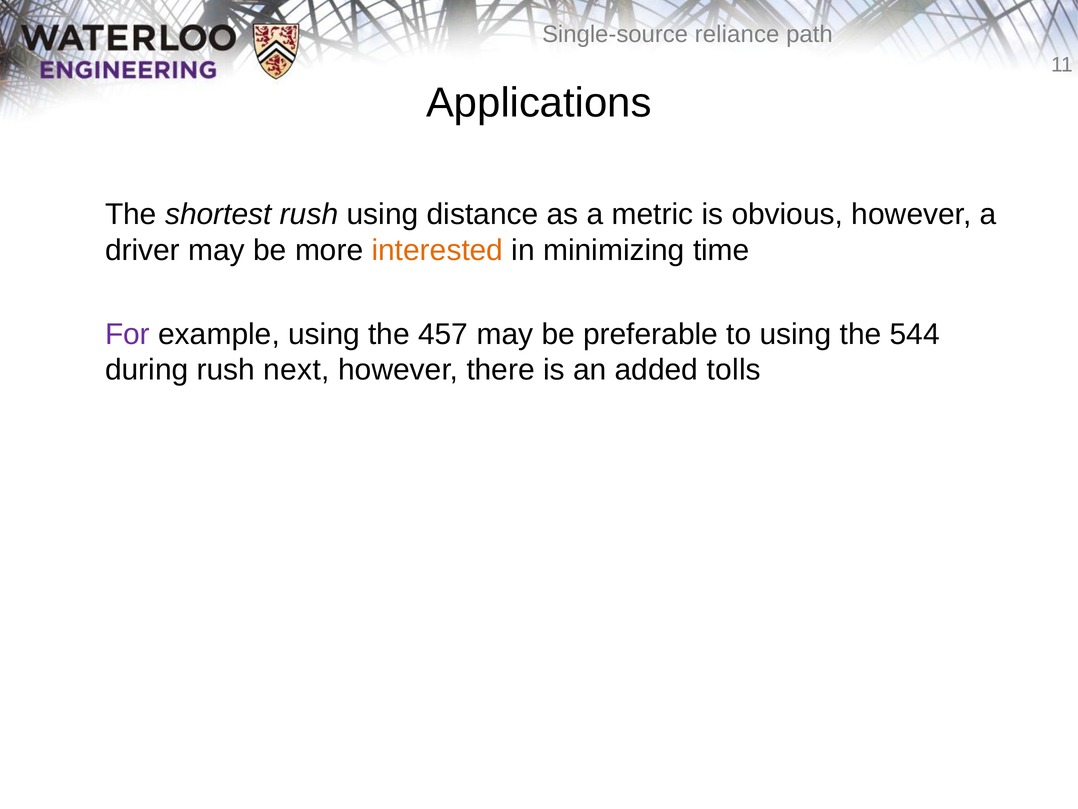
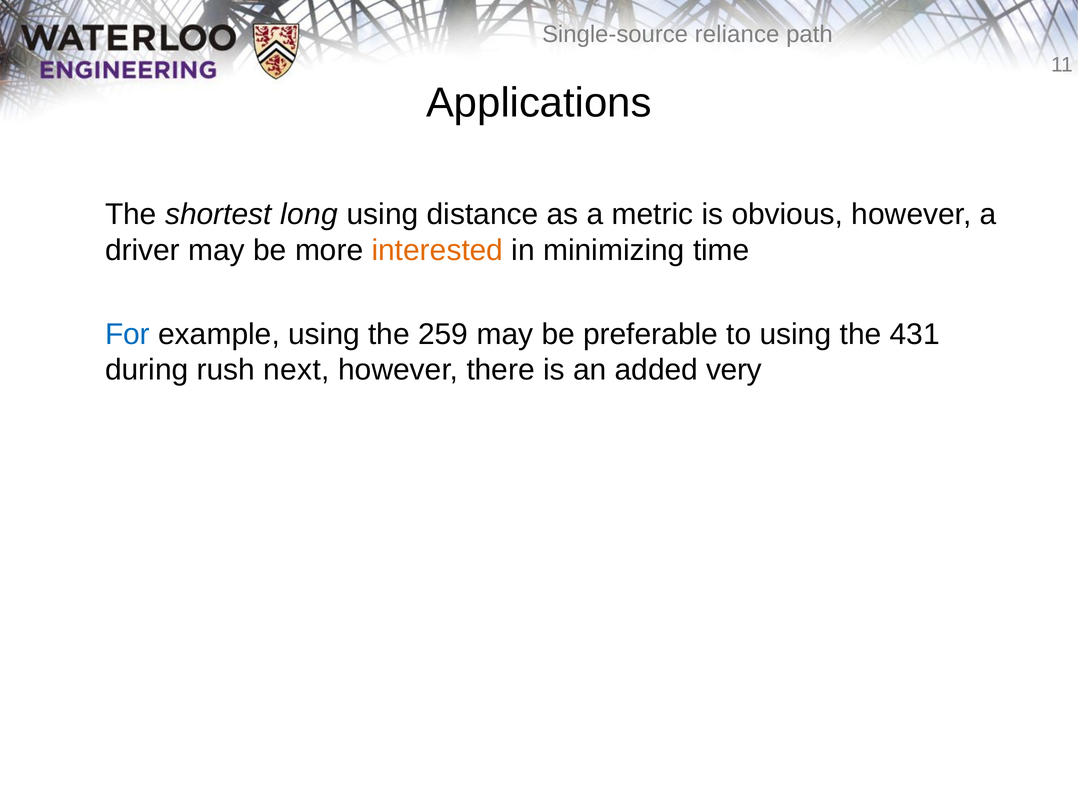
shortest rush: rush -> long
For colour: purple -> blue
457: 457 -> 259
544: 544 -> 431
tolls: tolls -> very
